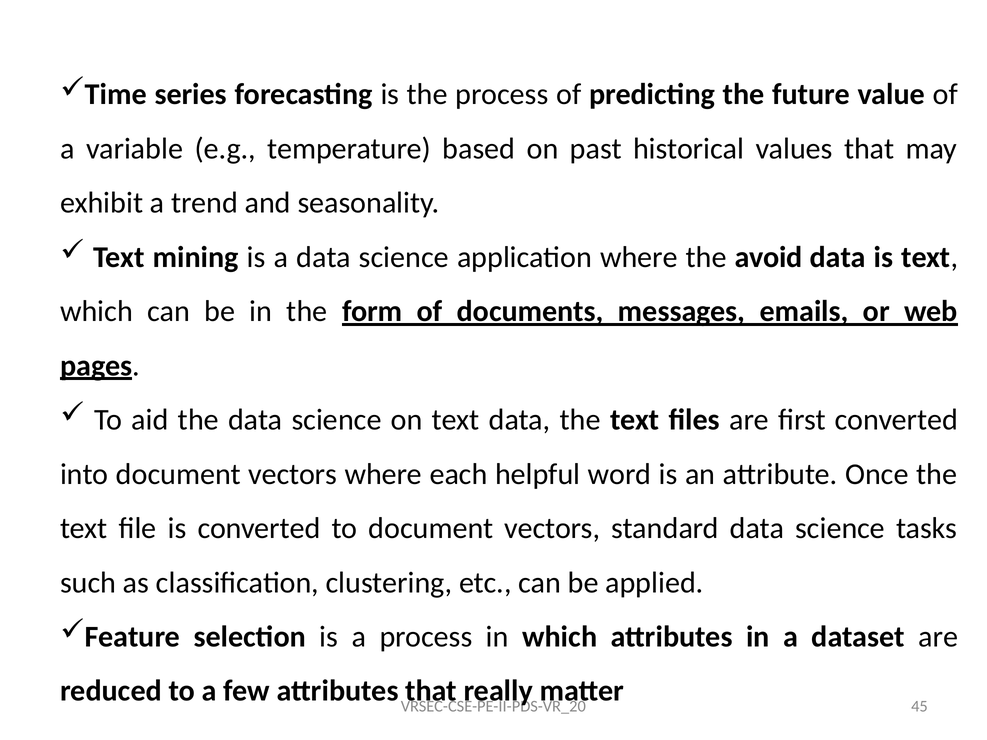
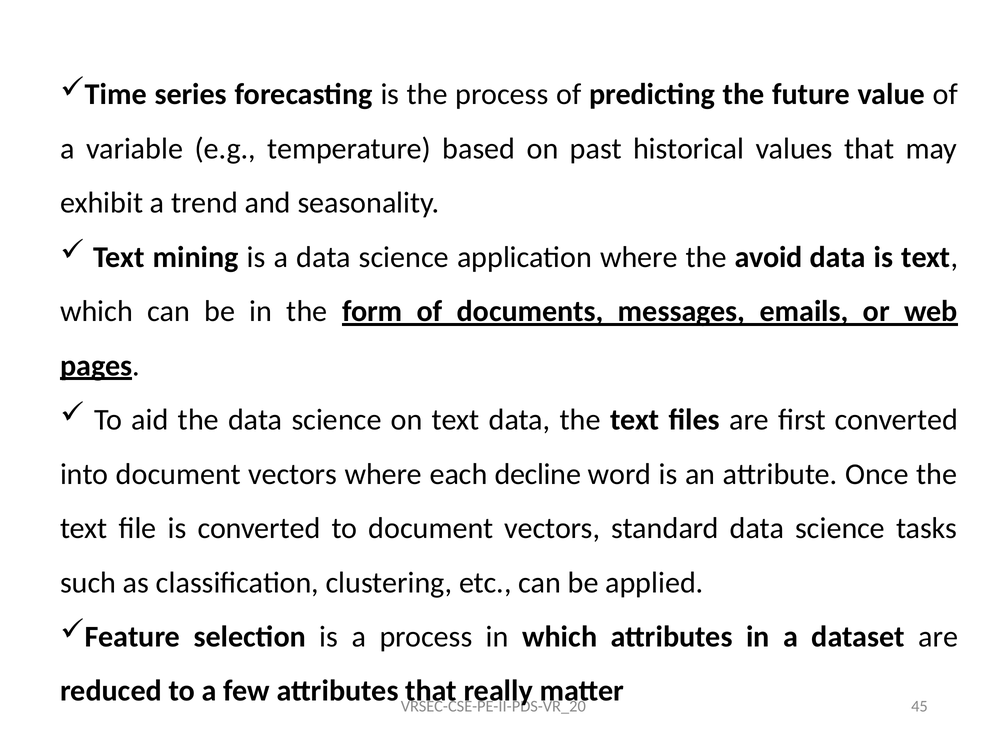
helpful: helpful -> decline
